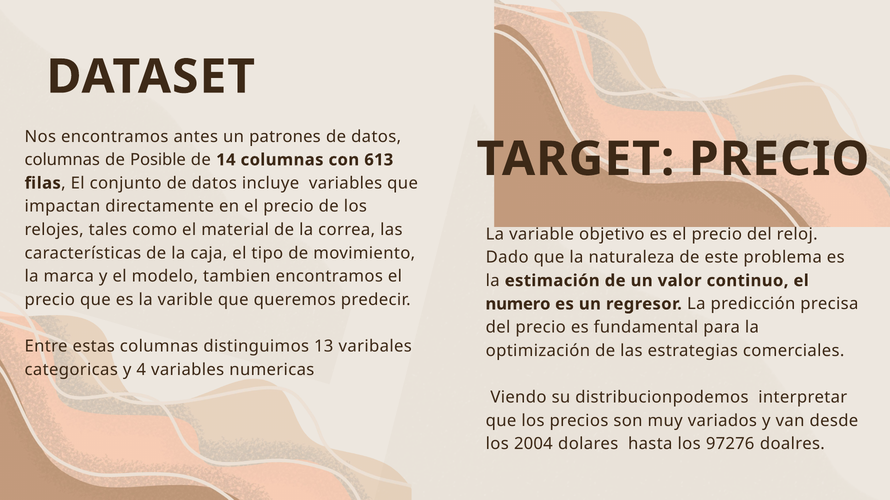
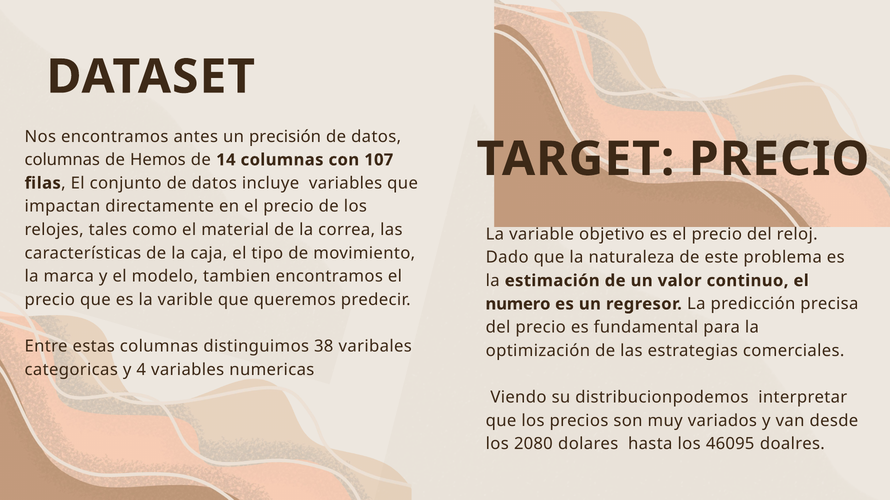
patrones: patrones -> precisión
Posible: Posible -> Hemos
613: 613 -> 107
13: 13 -> 38
2004: 2004 -> 2080
97276: 97276 -> 46095
